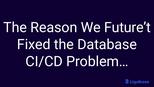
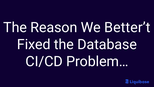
Future’t: Future’t -> Better’t
